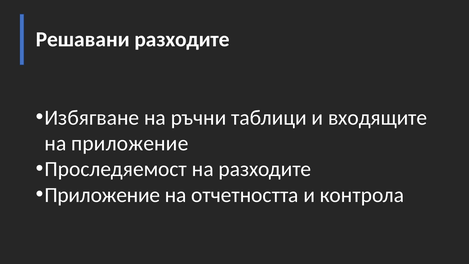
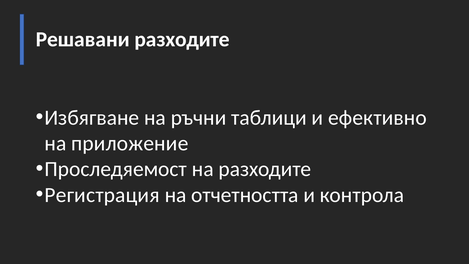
входящите: входящите -> ефективно
Приложение at (102, 195): Приложение -> Регистрация
